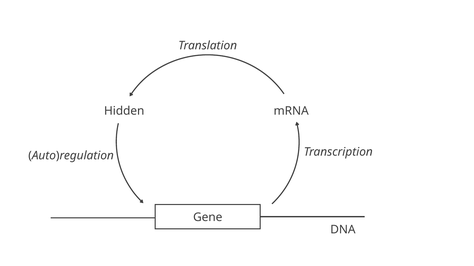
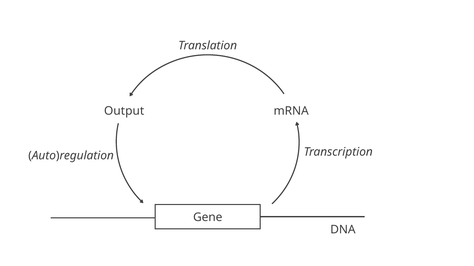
Hidden: Hidden -> Output
